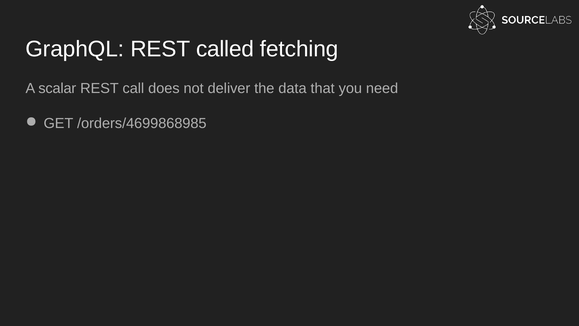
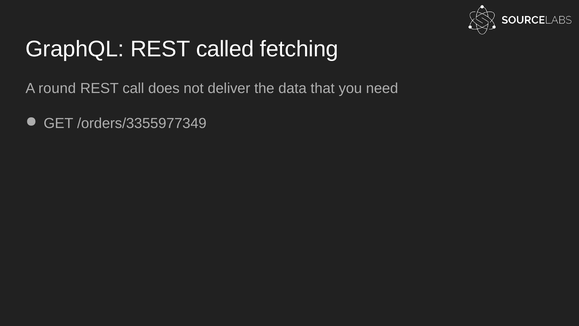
scalar: scalar -> round
/orders/4699868985: /orders/4699868985 -> /orders/3355977349
